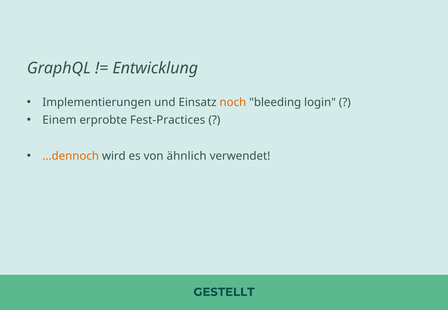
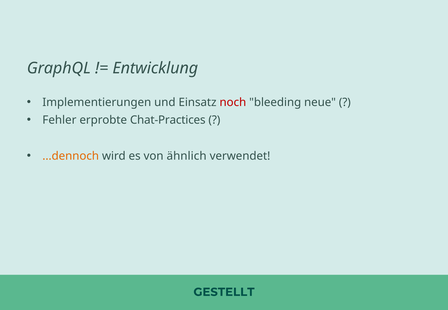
noch colour: orange -> red
login: login -> neue
Einem: Einem -> Fehler
Fest-Practices: Fest-Practices -> Chat-Practices
